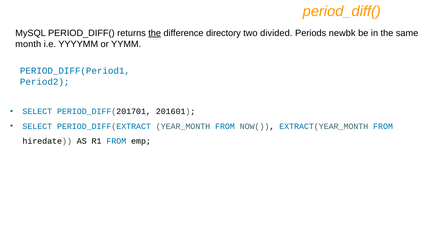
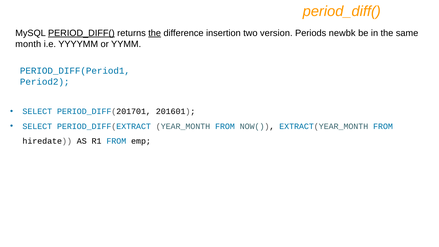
PERIOD_DIFF( at (81, 33) underline: none -> present
directory: directory -> insertion
divided: divided -> version
